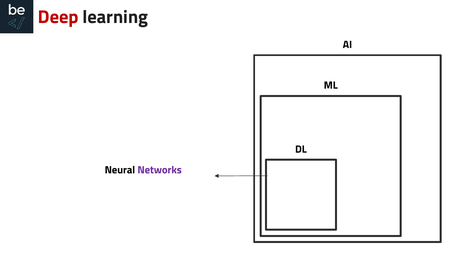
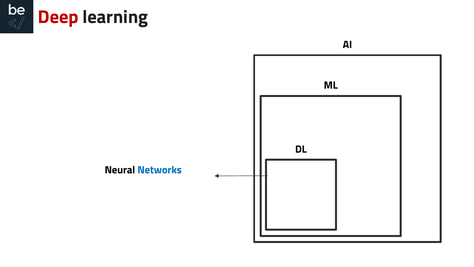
Networks colour: purple -> blue
